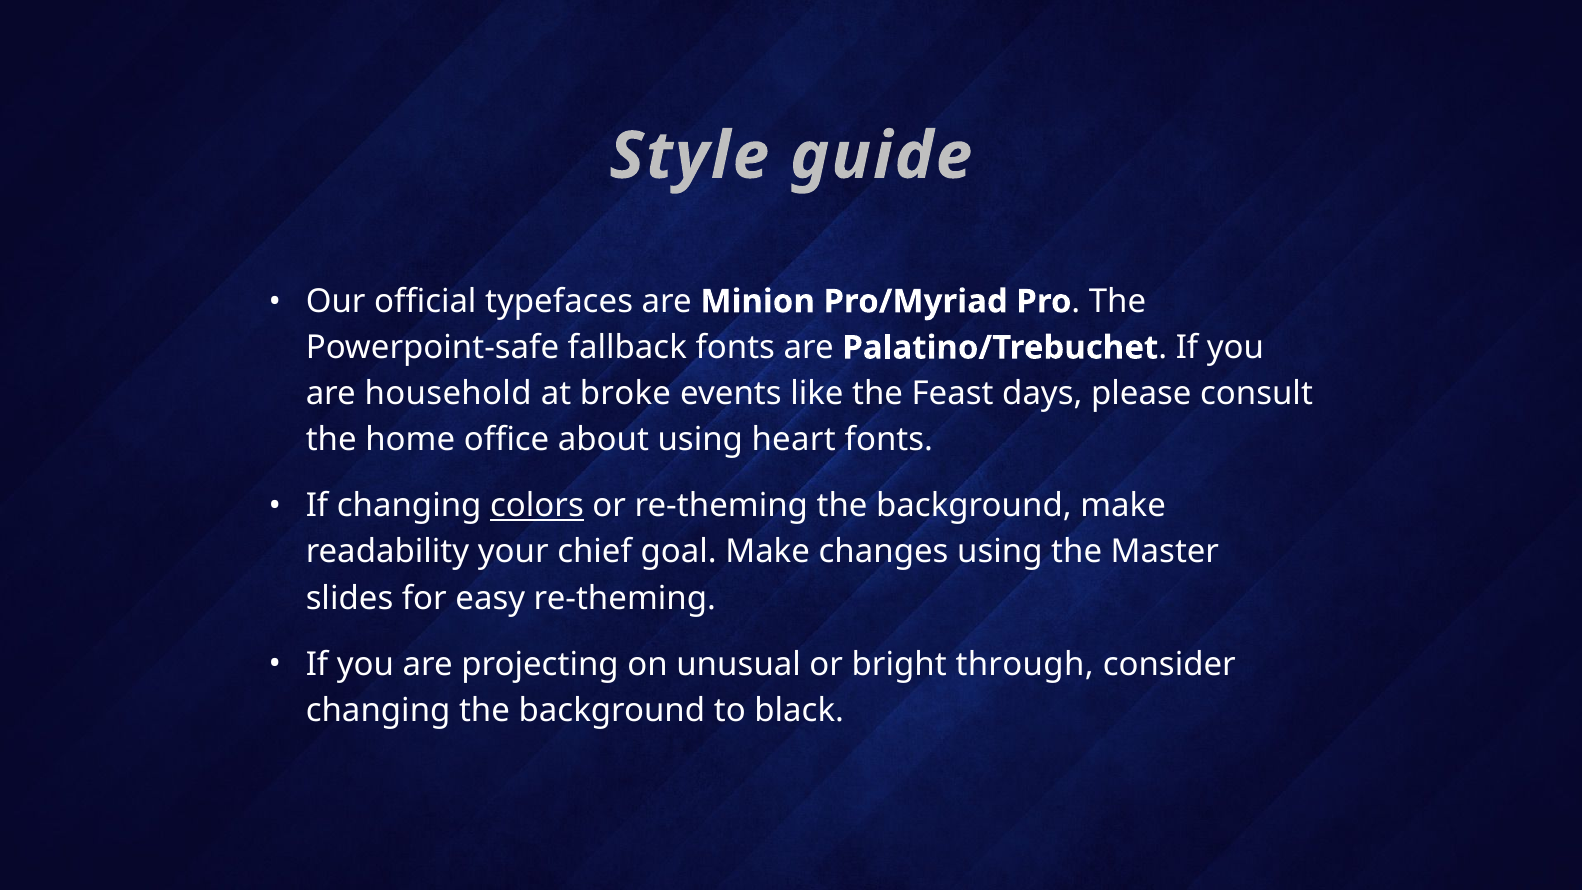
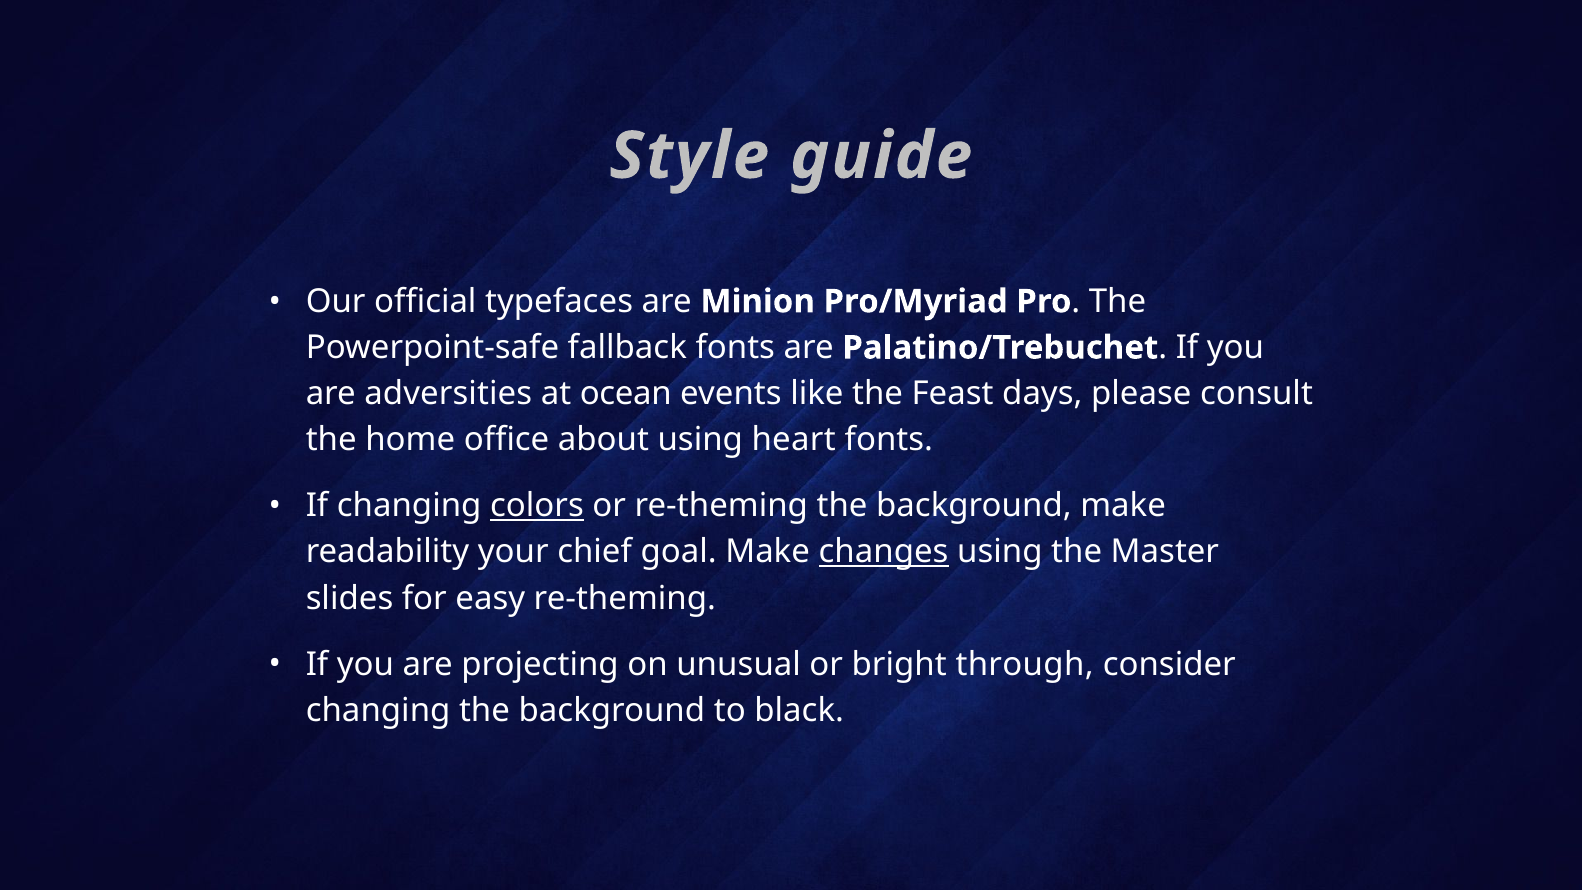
household: household -> adversities
broke: broke -> ocean
changes underline: none -> present
